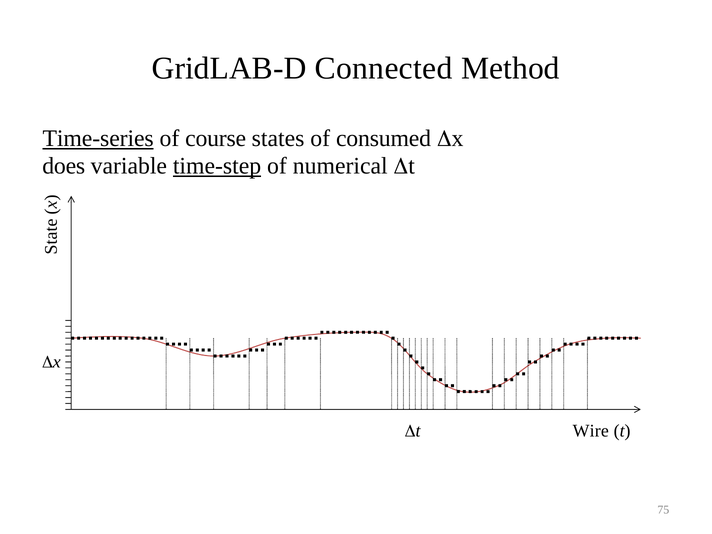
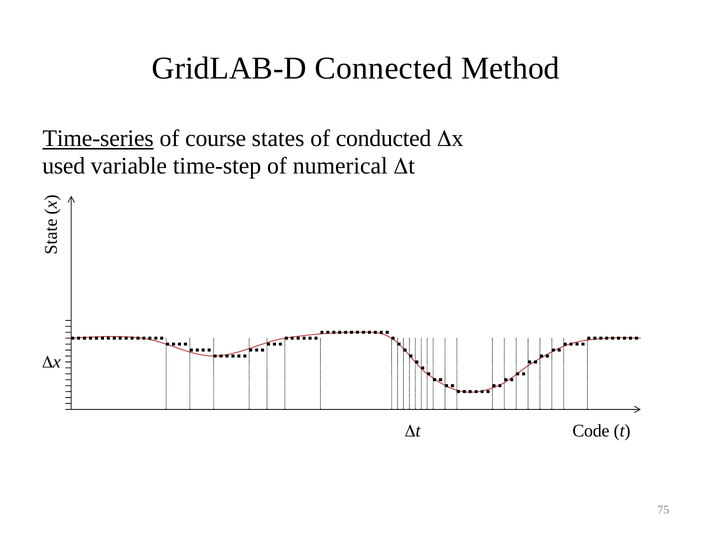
consumed: consumed -> conducted
does: does -> used
time-step underline: present -> none
Wire: Wire -> Code
